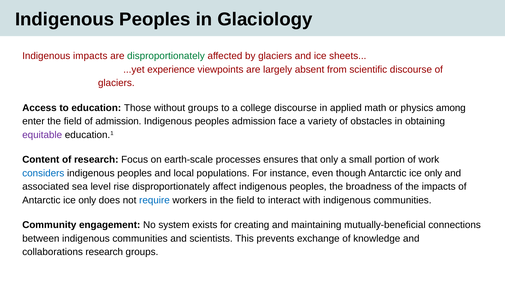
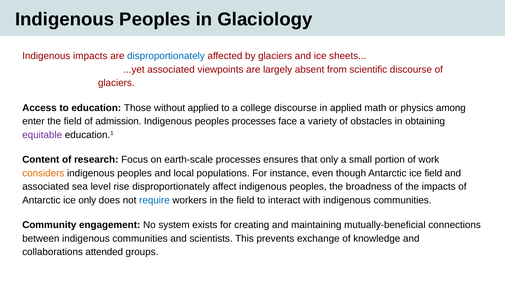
disproportionately at (166, 56) colour: green -> blue
...yet experience: experience -> associated
without groups: groups -> applied
peoples admission: admission -> processes
considers colour: blue -> orange
though Antarctic ice only: only -> field
collaborations research: research -> attended
